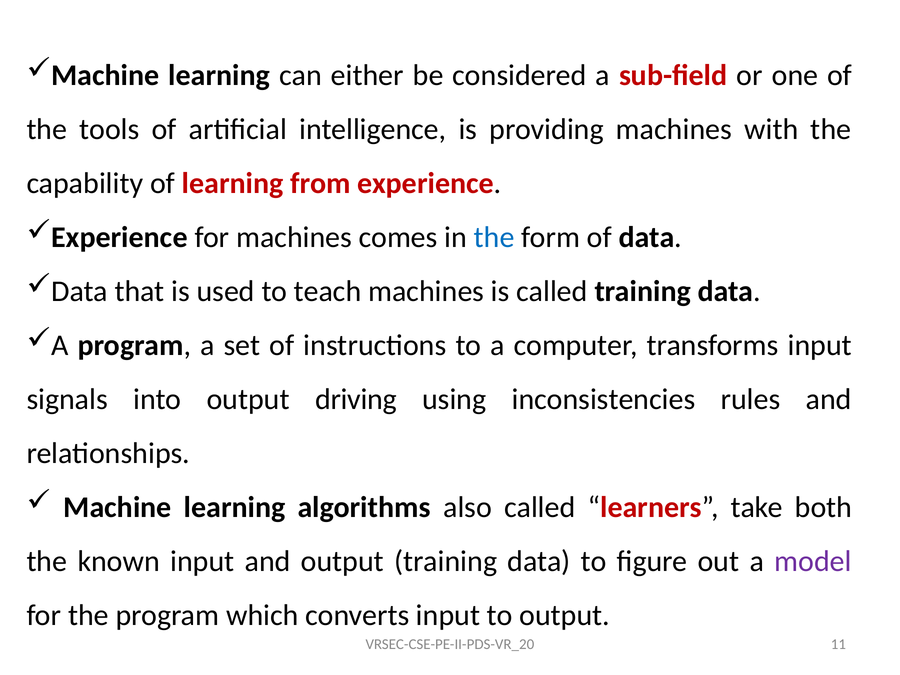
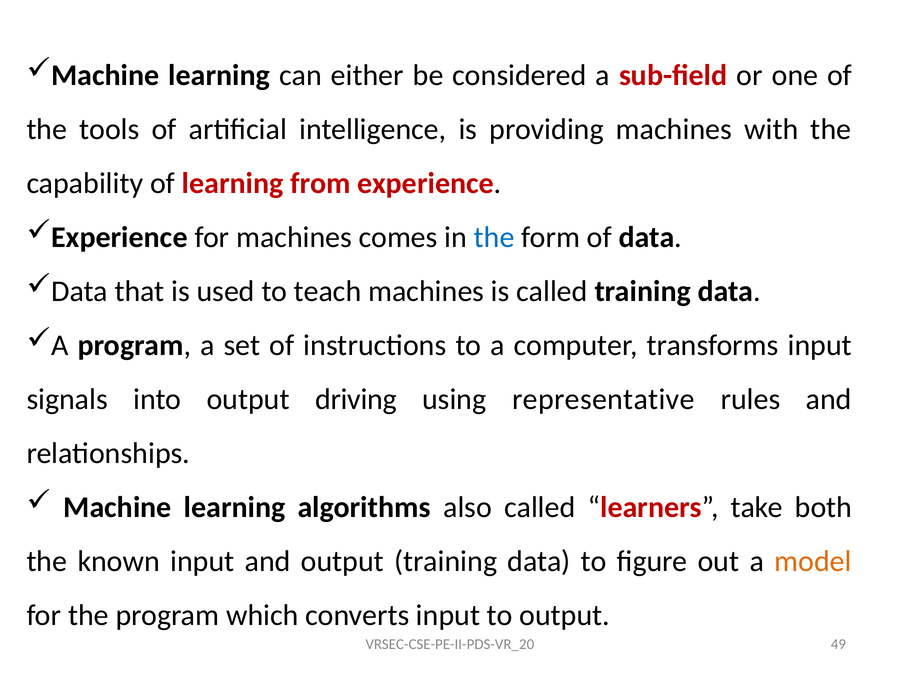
inconsistencies: inconsistencies -> representative
model colour: purple -> orange
11: 11 -> 49
